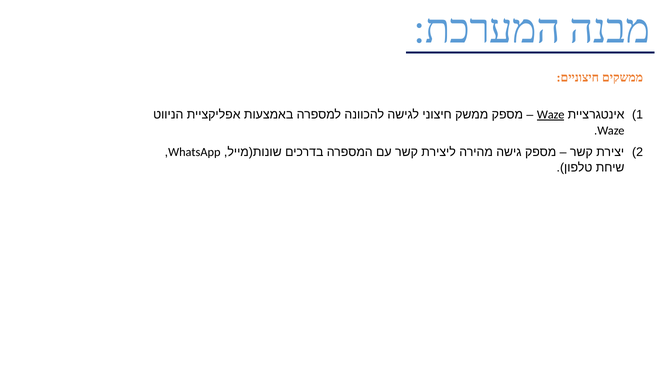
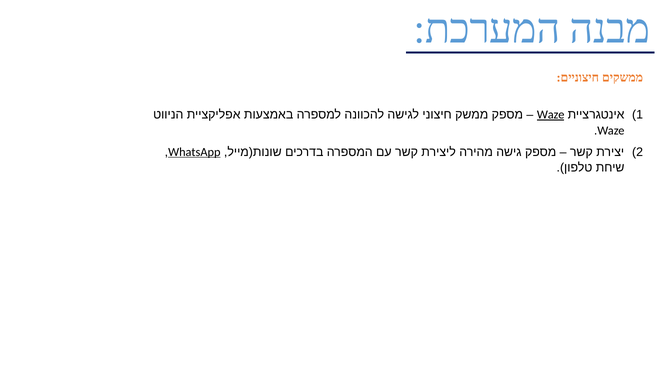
WhatsApp underline: none -> present
